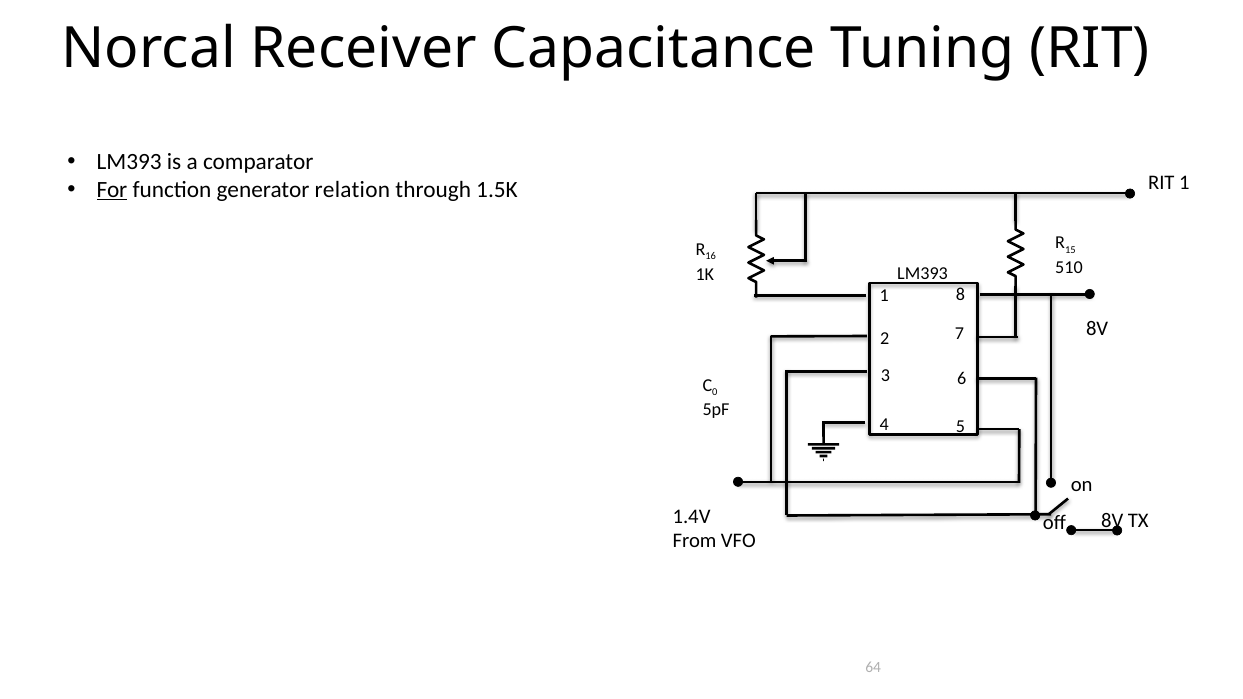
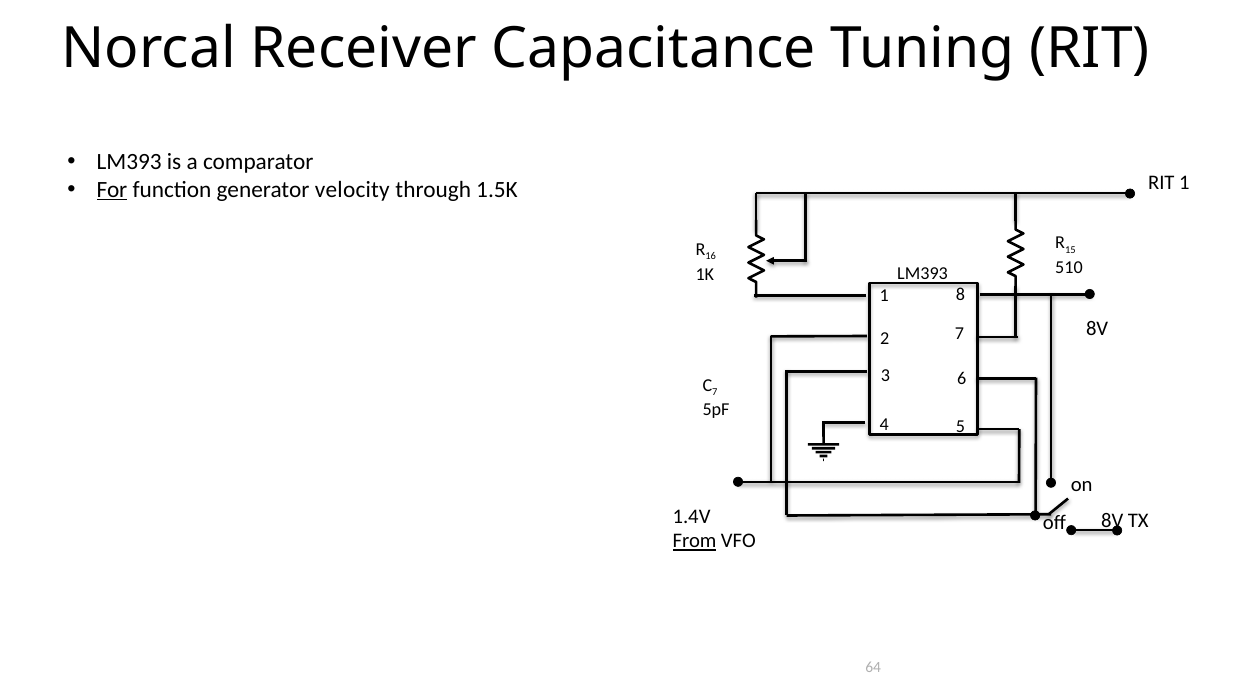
relation: relation -> velocity
0 at (715, 392): 0 -> 7
From underline: none -> present
